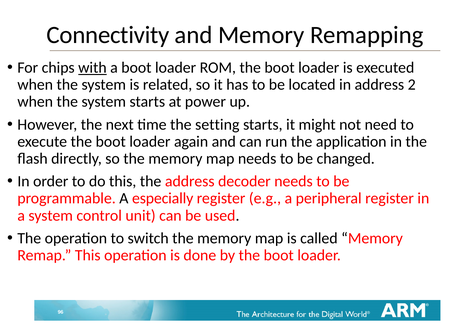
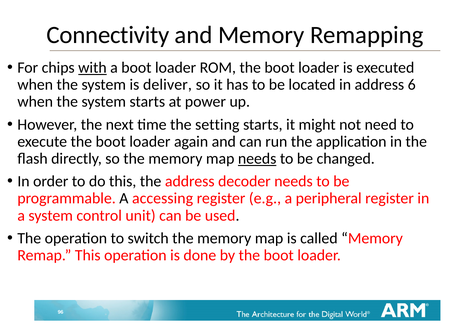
related: related -> deliver
2: 2 -> 6
needs at (257, 158) underline: none -> present
especially: especially -> accessing
